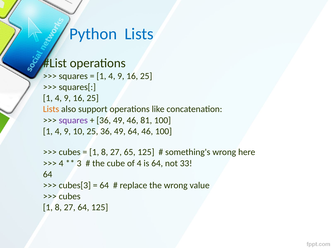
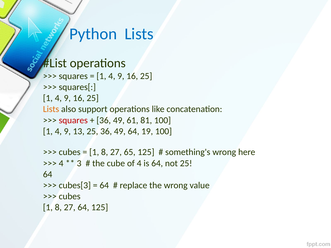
squares at (73, 120) colour: purple -> red
49 46: 46 -> 61
10: 10 -> 13
64 46: 46 -> 19
not 33: 33 -> 25
